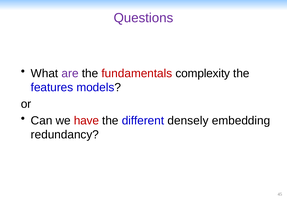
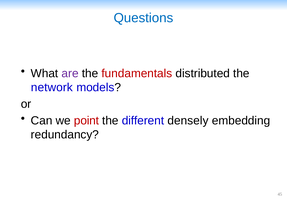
Questions colour: purple -> blue
complexity: complexity -> distributed
features: features -> network
have: have -> point
